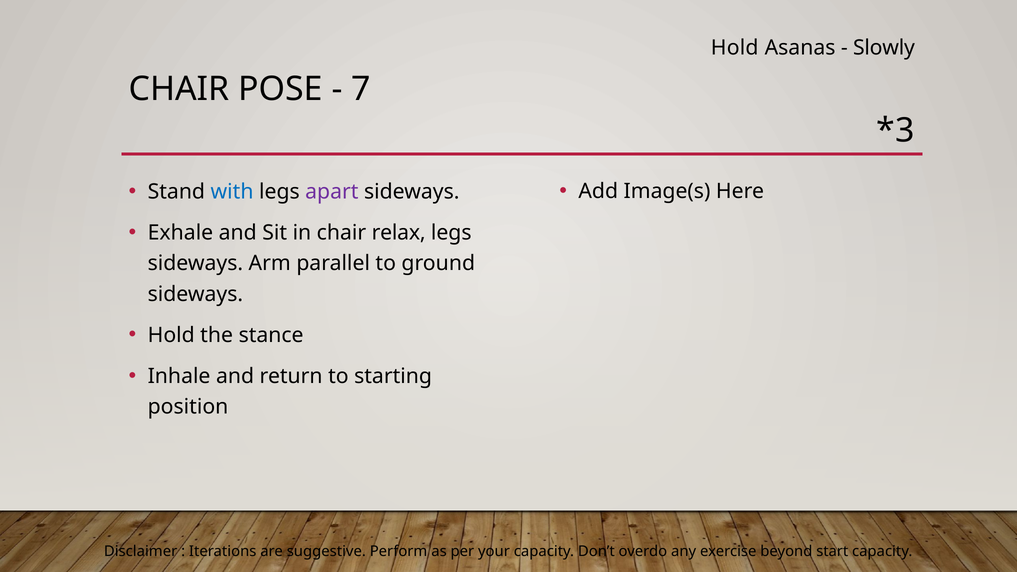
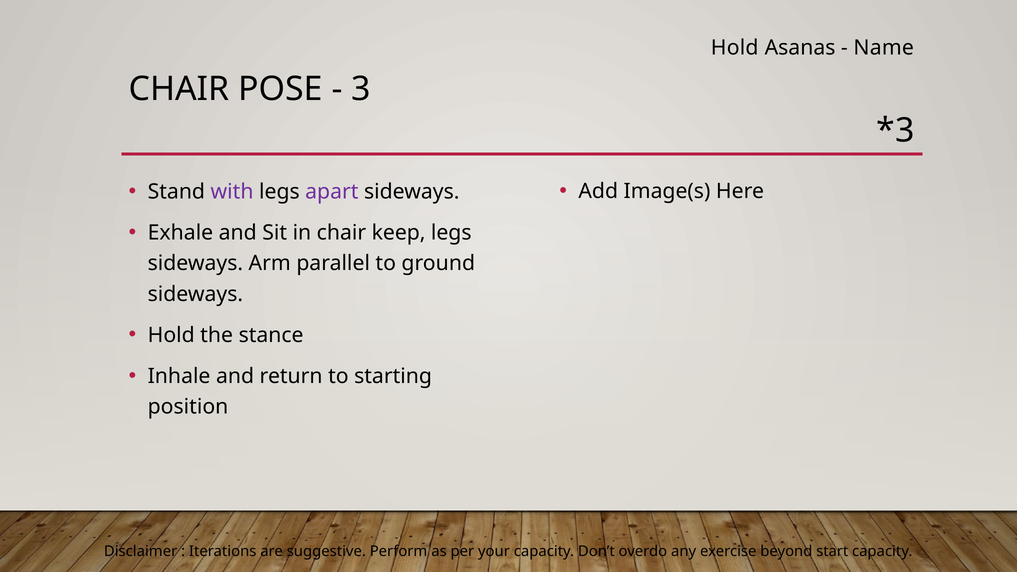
Slowly: Slowly -> Name
7: 7 -> 3
with colour: blue -> purple
relax: relax -> keep
